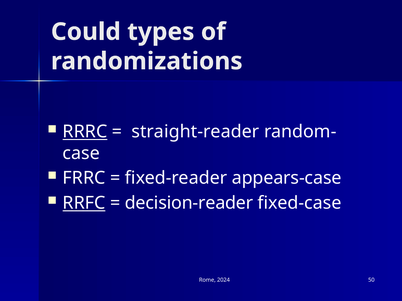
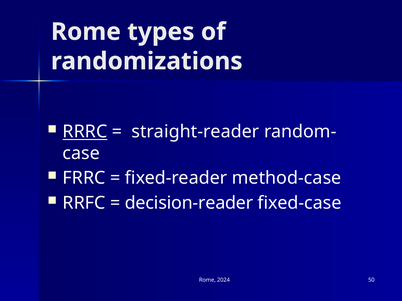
Could at (86, 32): Could -> Rome
appears-case: appears-case -> method-case
RRFC underline: present -> none
